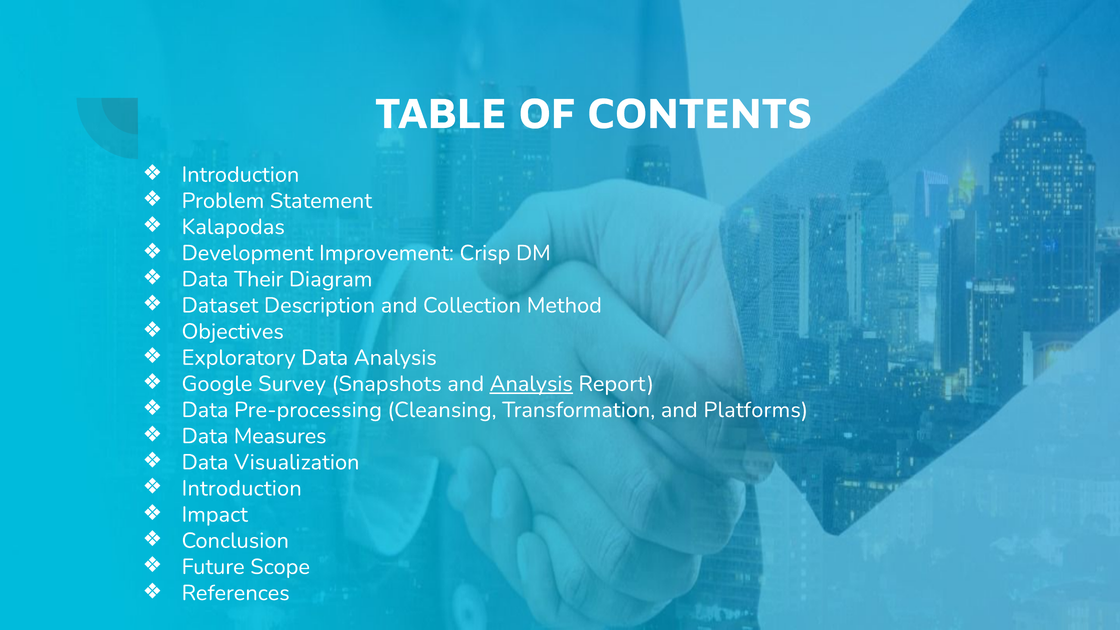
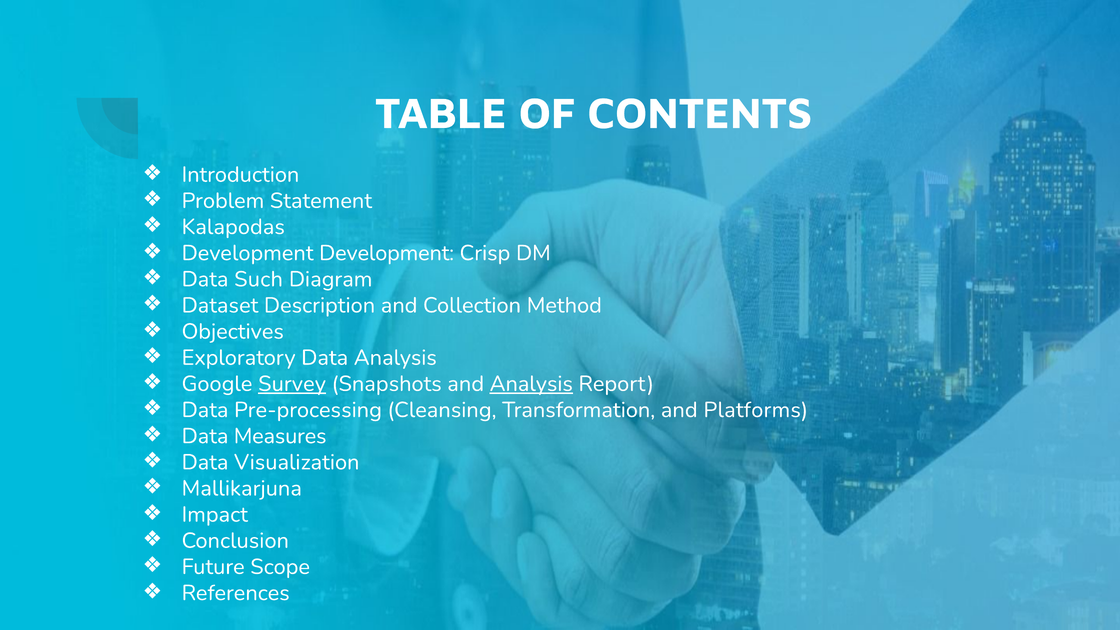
Development Improvement: Improvement -> Development
Their: Their -> Such
Survey underline: none -> present
Introduction at (242, 488): Introduction -> Mallikarjuna
